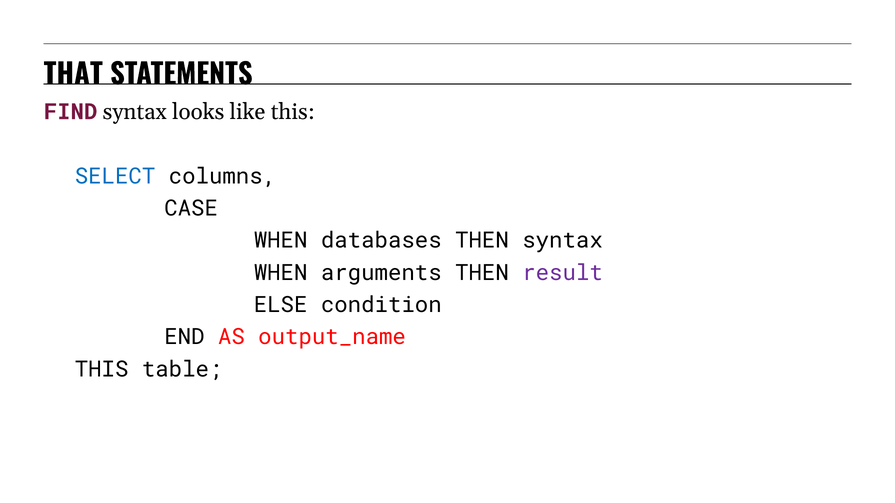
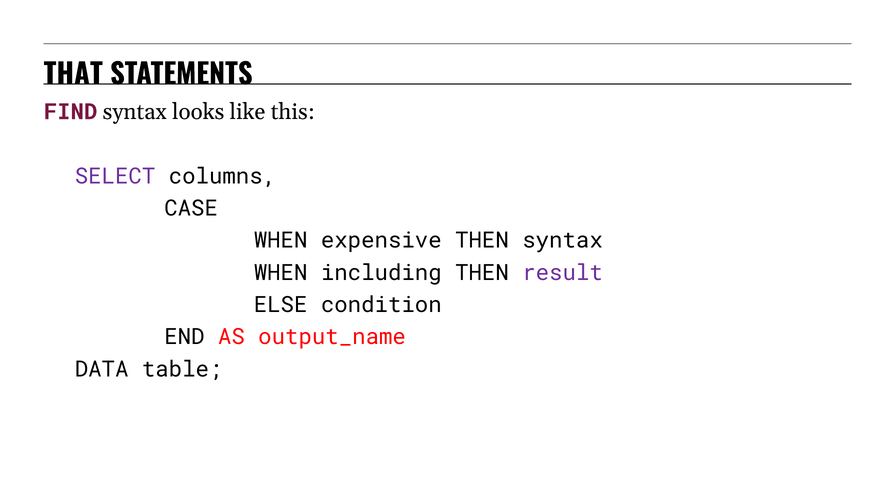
SELECT colour: blue -> purple
databases: databases -> expensive
arguments: arguments -> including
THIS at (102, 370): THIS -> DATA
